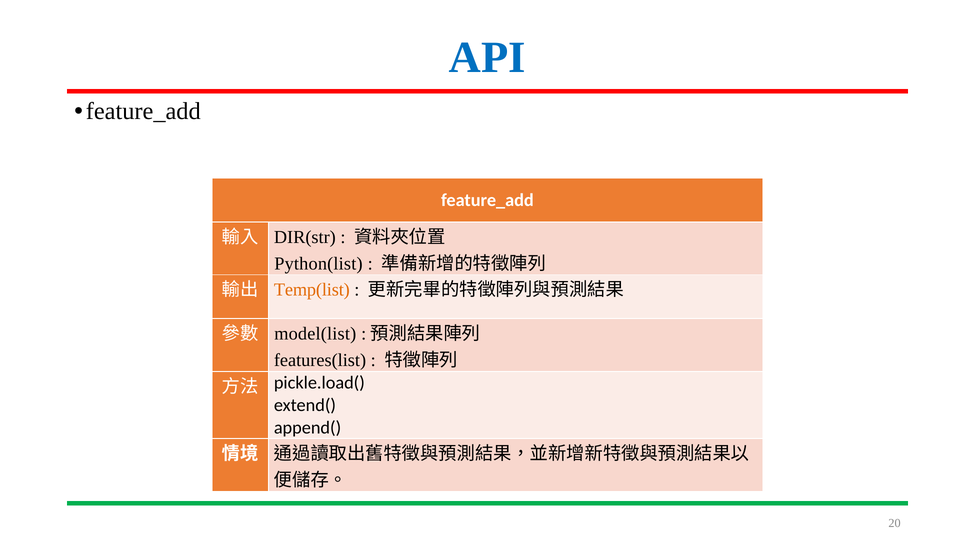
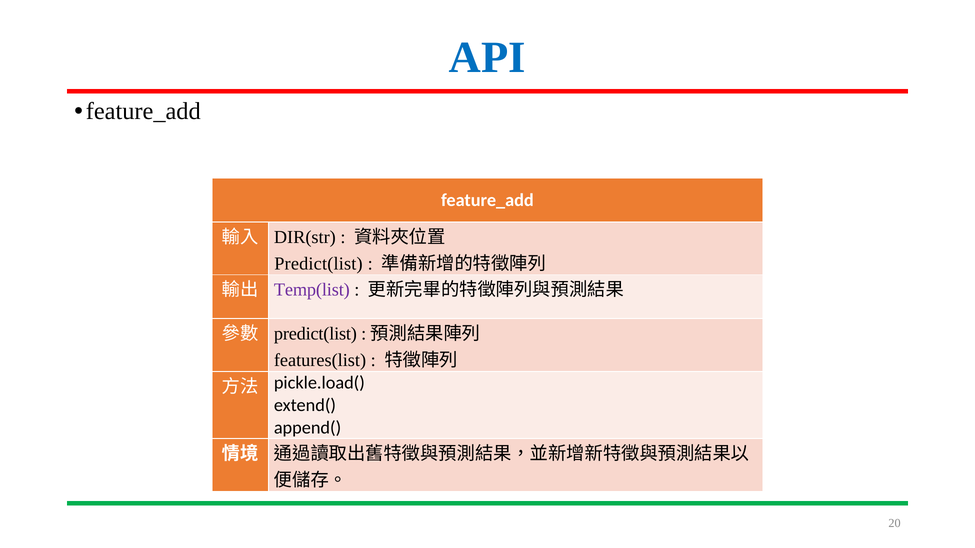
Python(list at (318, 264): Python(list -> Predict(list
Temp(list colour: orange -> purple
model(list at (315, 334): model(list -> predict(list
